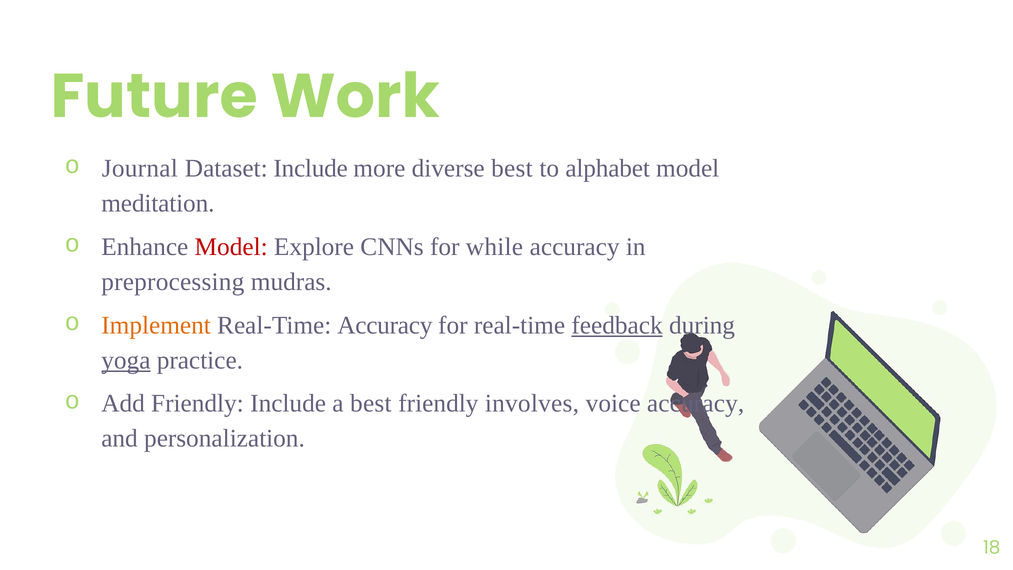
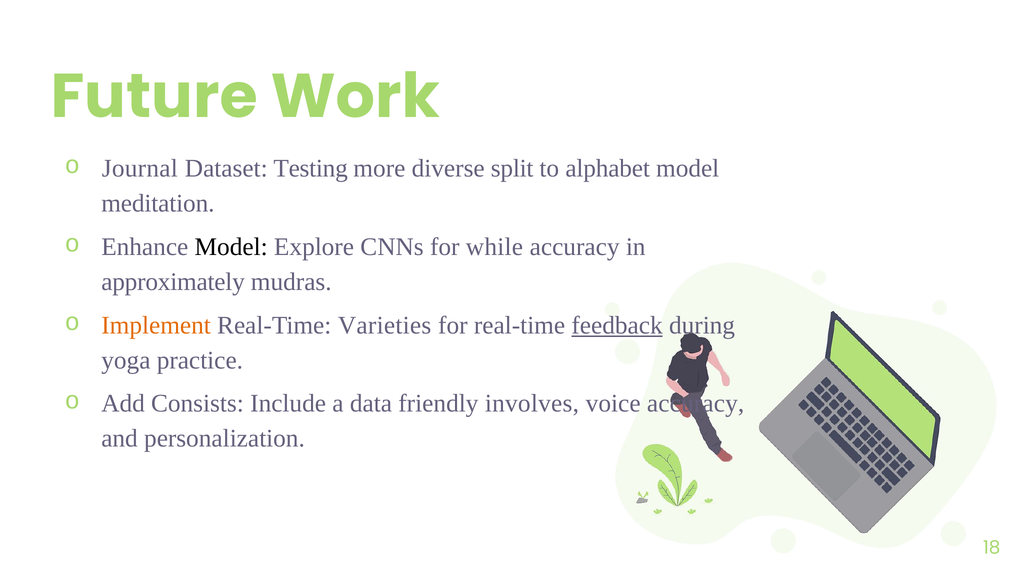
Dataset Include: Include -> Testing
diverse best: best -> split
Model at (231, 247) colour: red -> black
preprocessing: preprocessing -> approximately
Real-Time Accuracy: Accuracy -> Varieties
yoga underline: present -> none
Add Friendly: Friendly -> Consists
a best: best -> data
